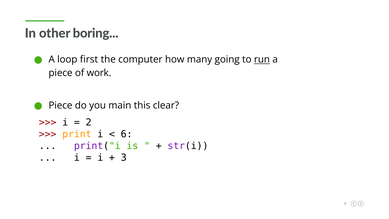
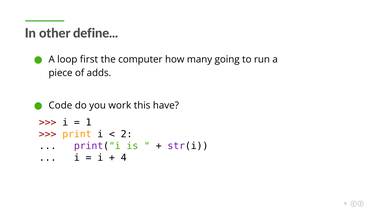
boring: boring -> define
run underline: present -> none
work: work -> adds
Piece at (60, 105): Piece -> Code
main: main -> work
clear: clear -> have
2: 2 -> 1
6: 6 -> 2
3: 3 -> 4
